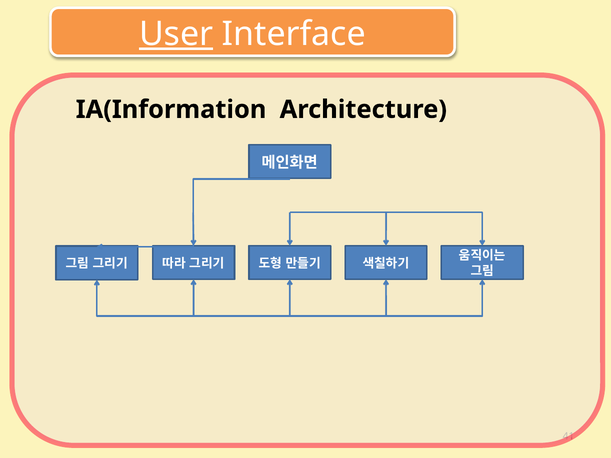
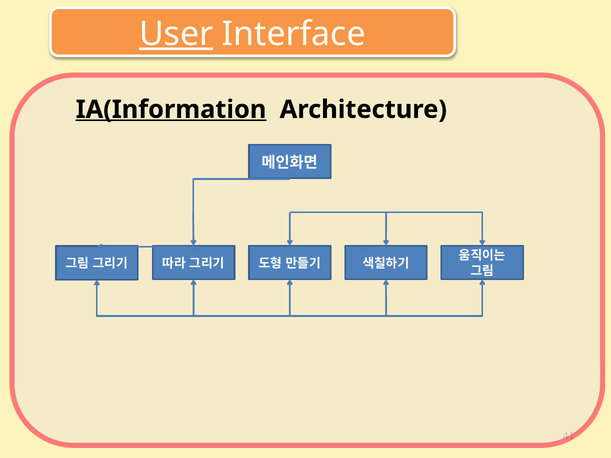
IA(Information underline: none -> present
